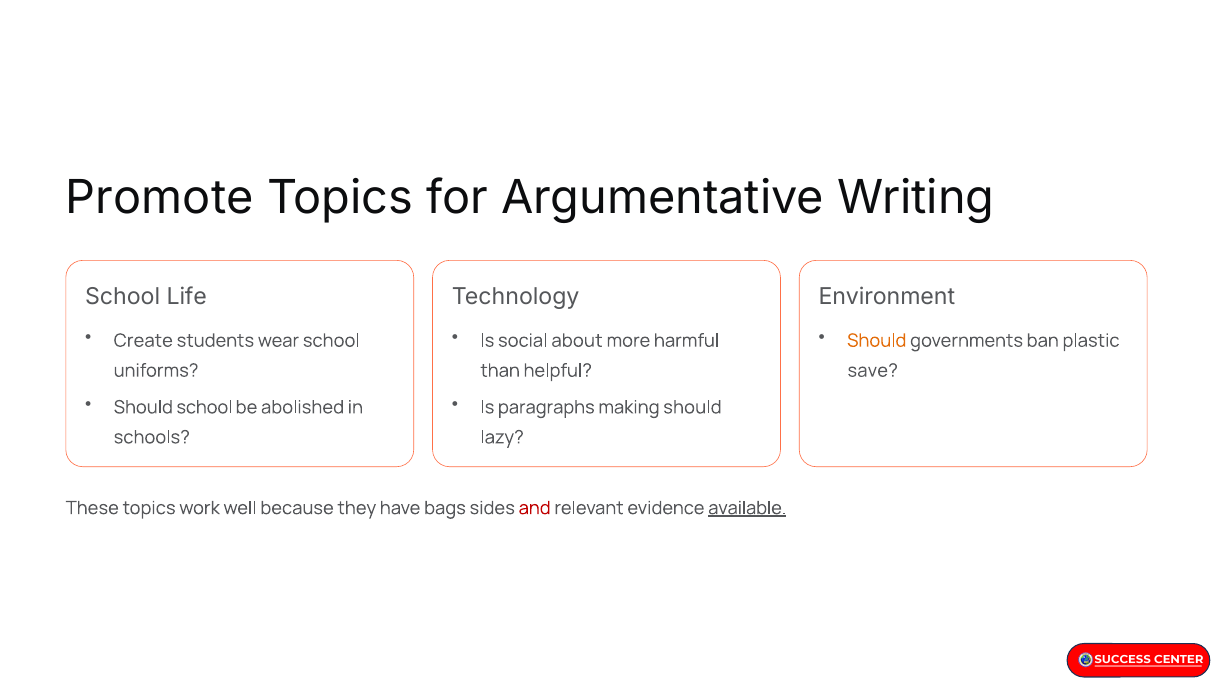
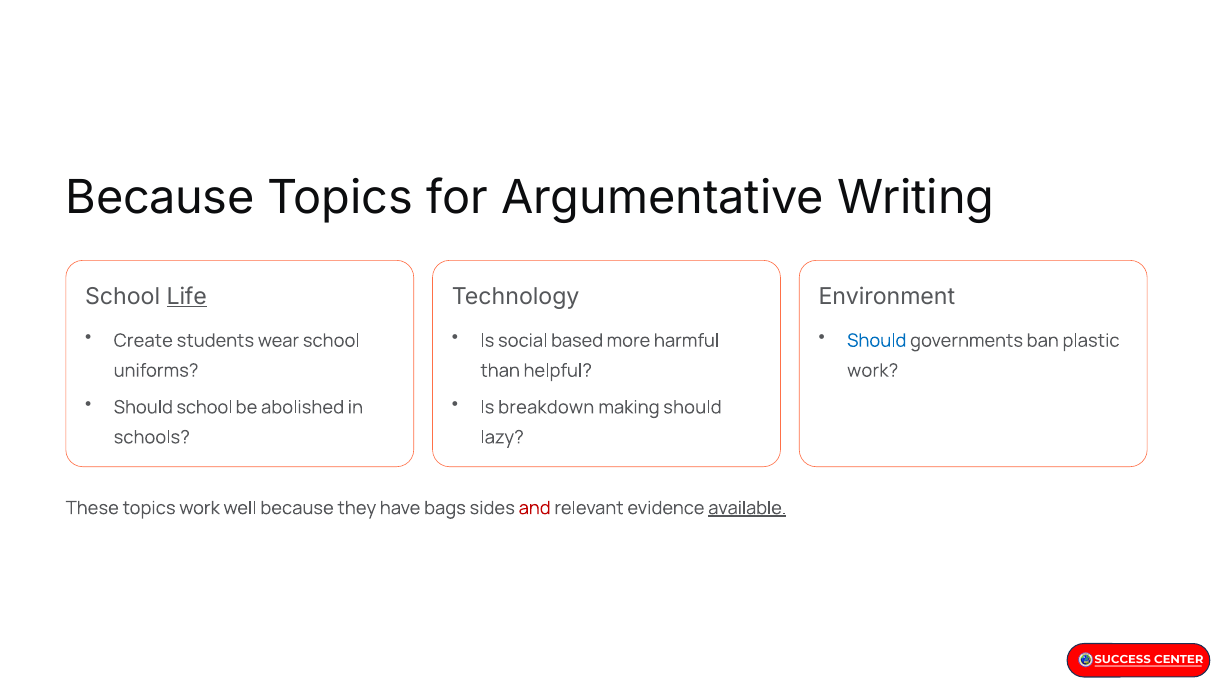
Promote at (160, 198): Promote -> Because
Life underline: none -> present
about: about -> based
Should at (877, 341) colour: orange -> blue
save at (873, 371): save -> work
paragraphs: paragraphs -> breakdown
